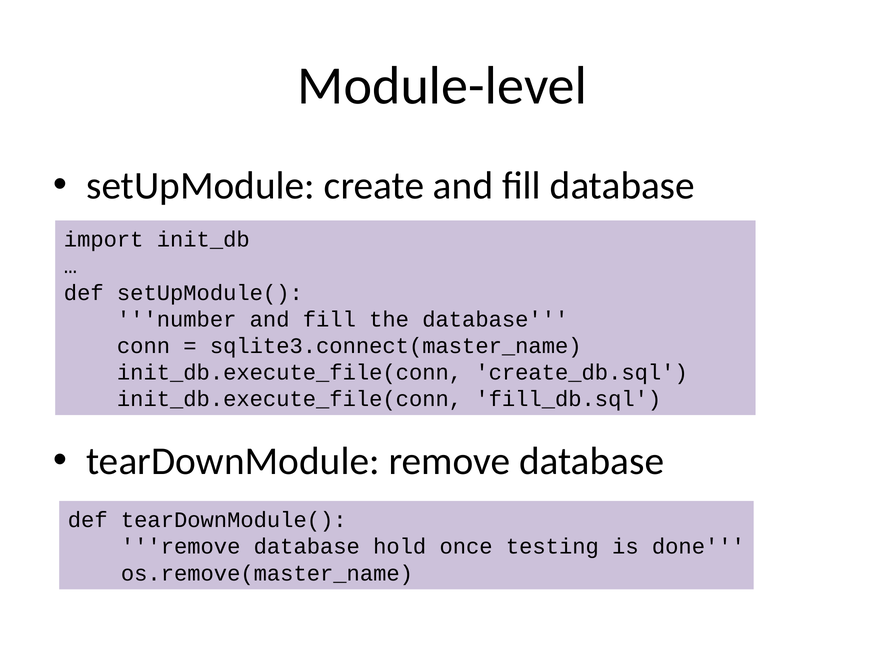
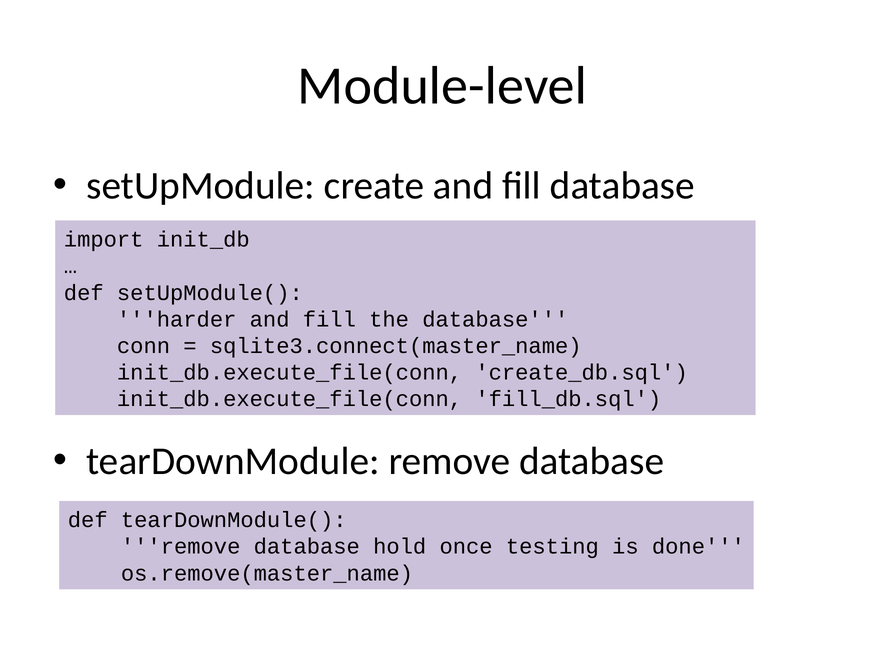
number: number -> harder
